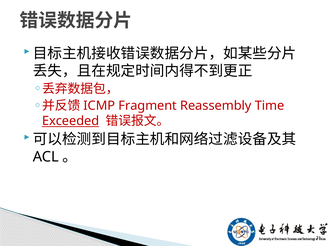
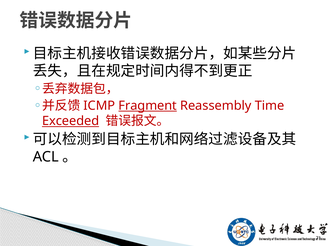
Fragment underline: none -> present
